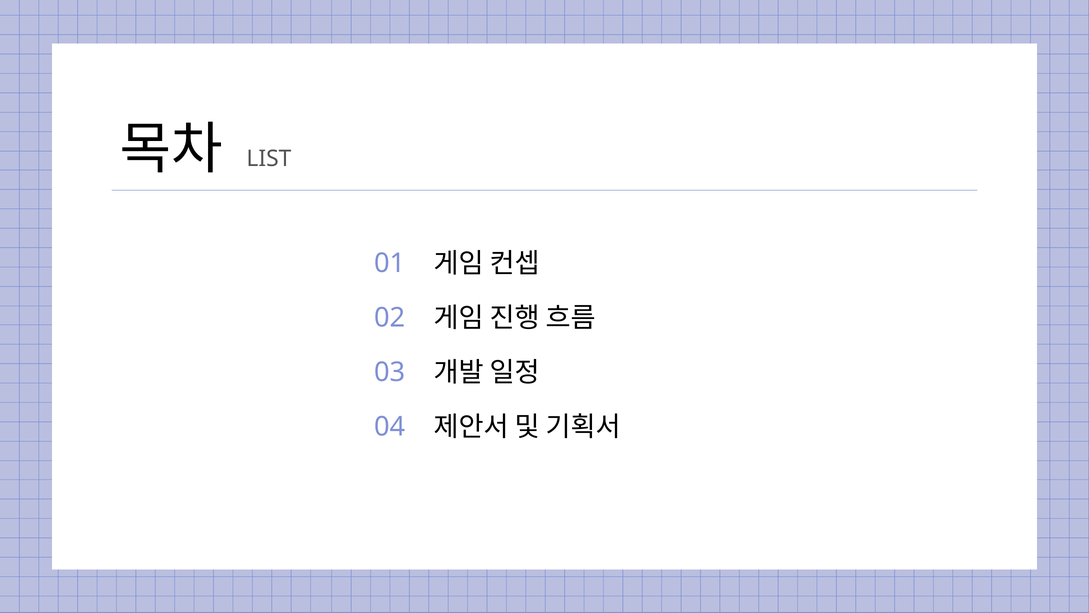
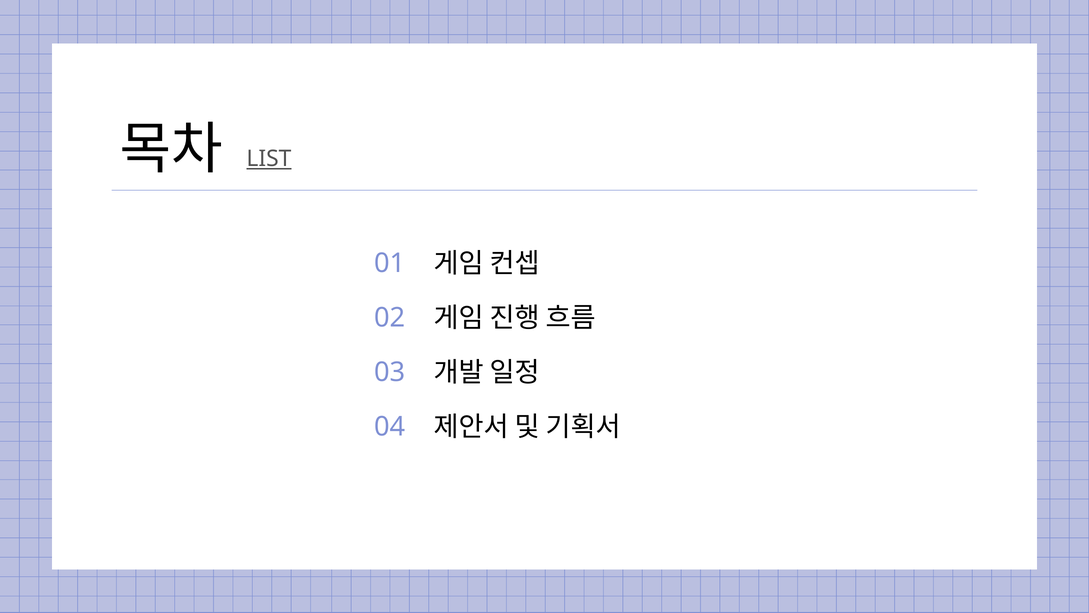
LIST underline: none -> present
